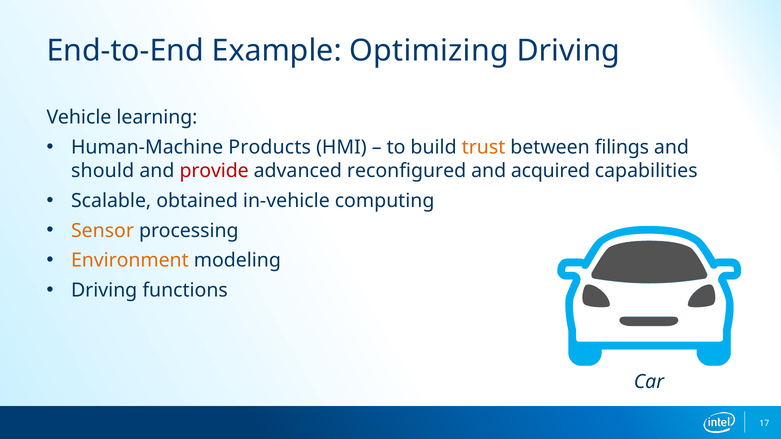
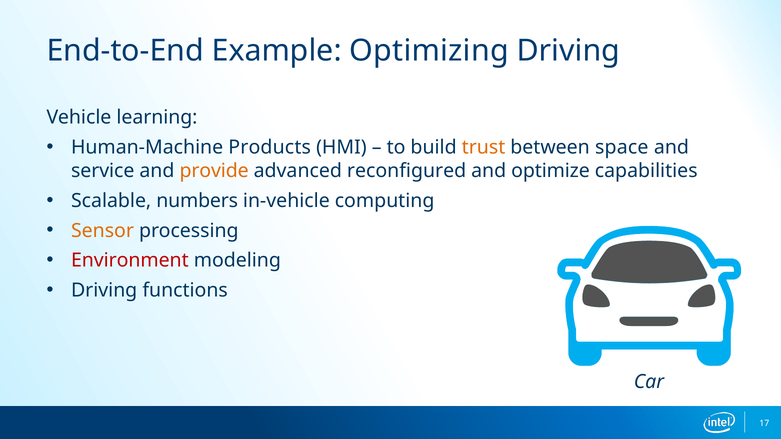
filings: filings -> space
should: should -> service
provide colour: red -> orange
acquired: acquired -> optimize
obtained: obtained -> numbers
Environment colour: orange -> red
